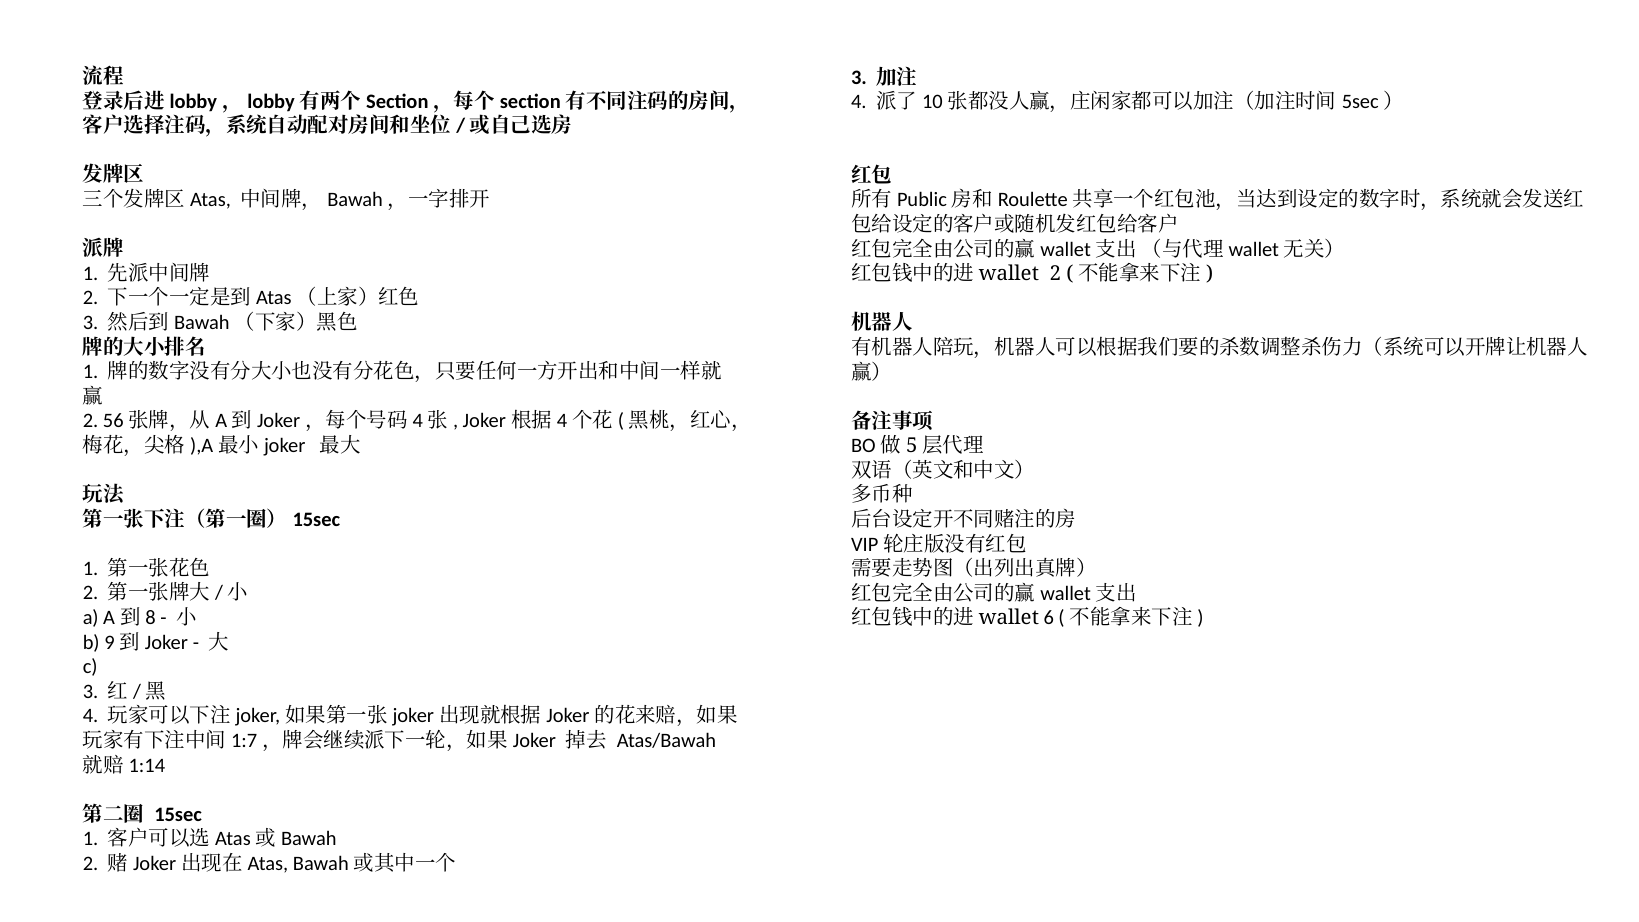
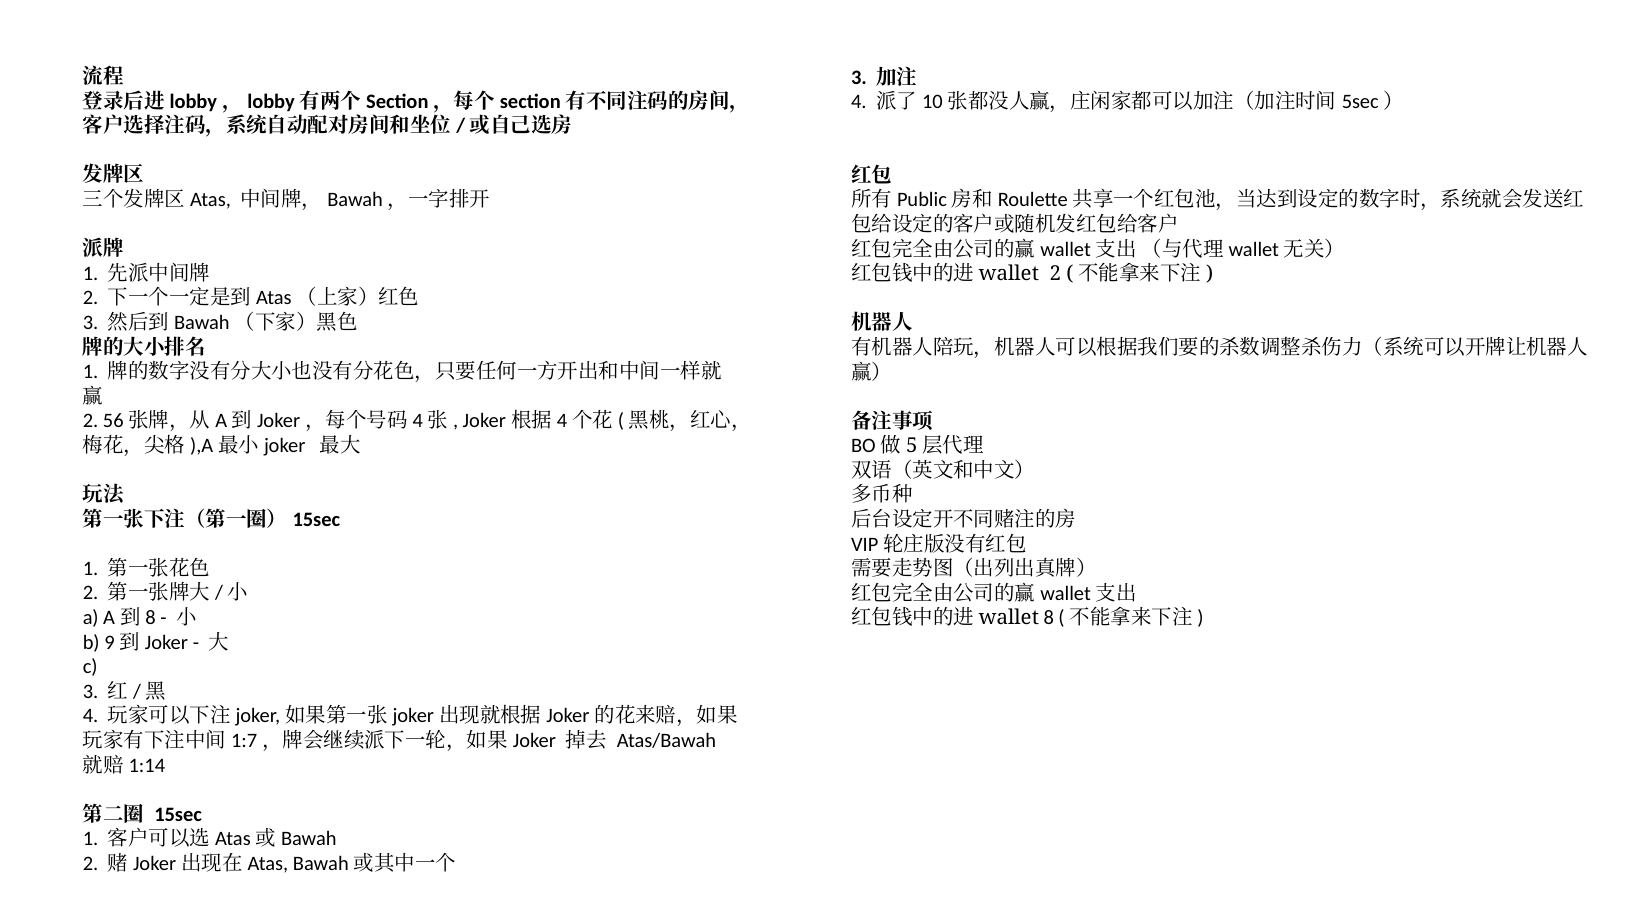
6: 6 -> 8
